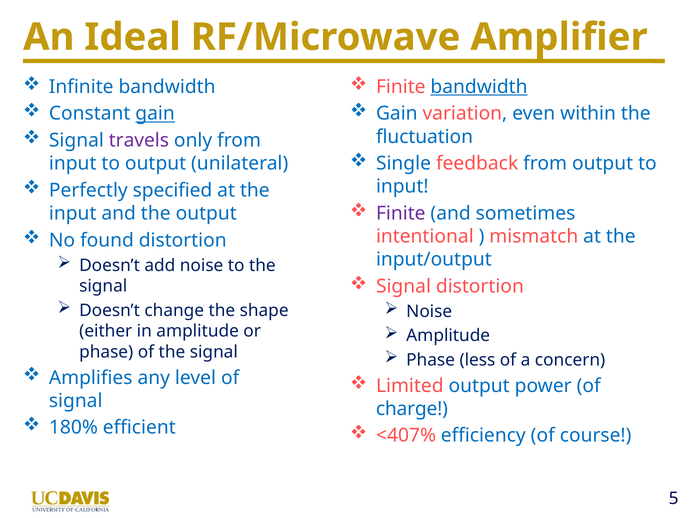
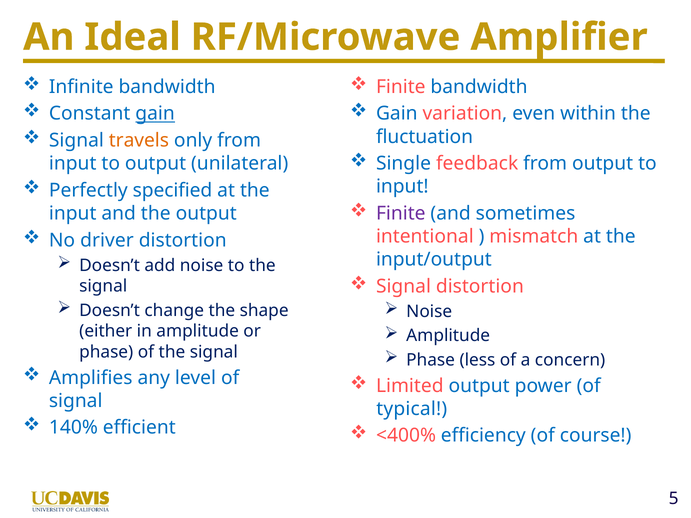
bandwidth at (479, 87) underline: present -> none
travels colour: purple -> orange
found: found -> driver
charge: charge -> typical
180%: 180% -> 140%
<407%: <407% -> <400%
